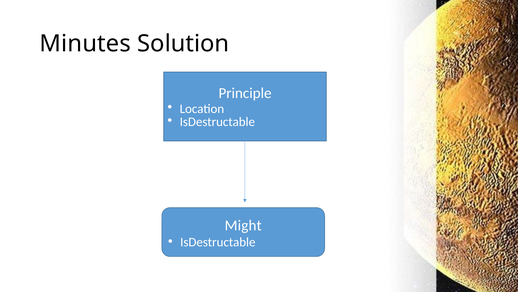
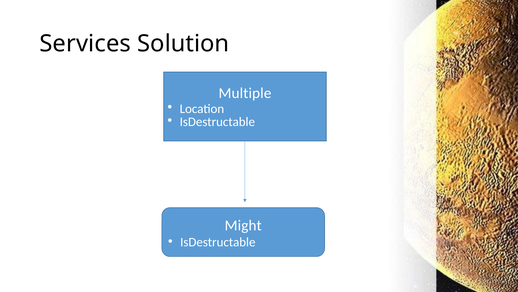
Minutes: Minutes -> Services
Principle: Principle -> Multiple
